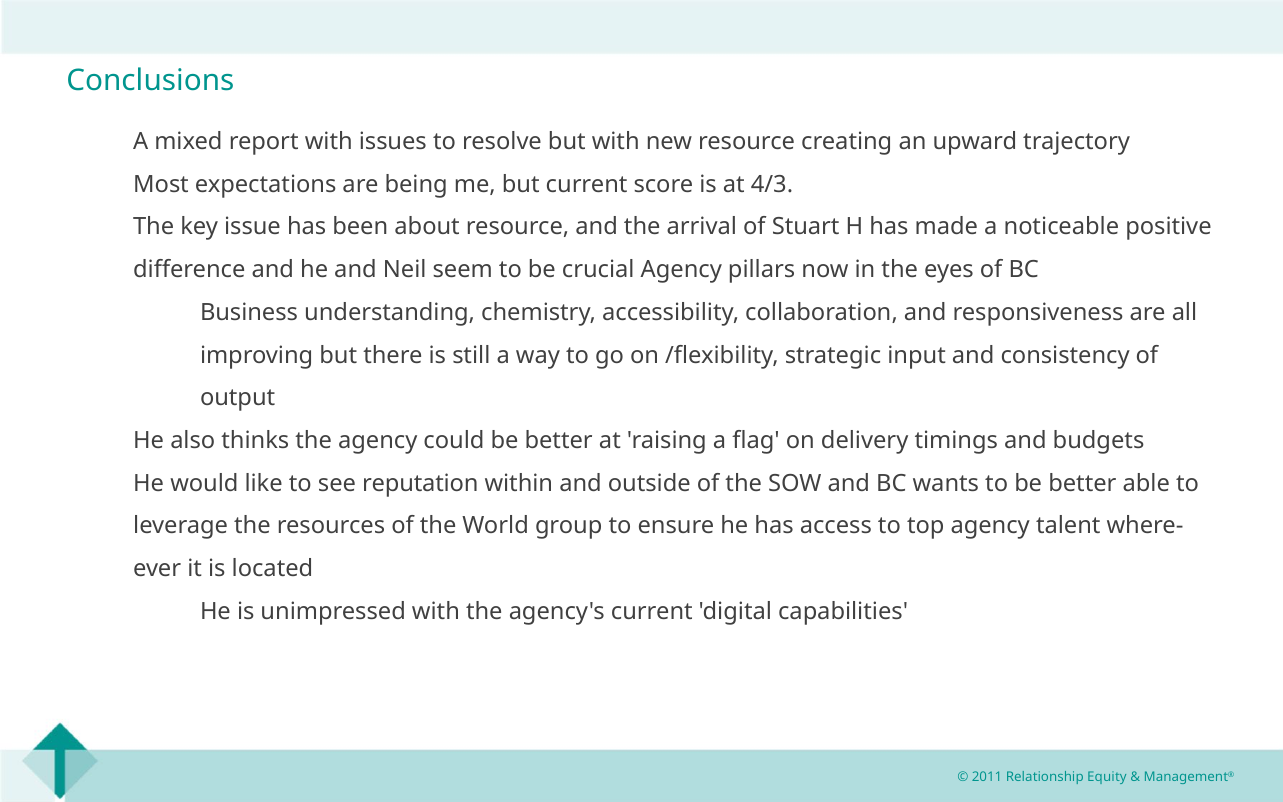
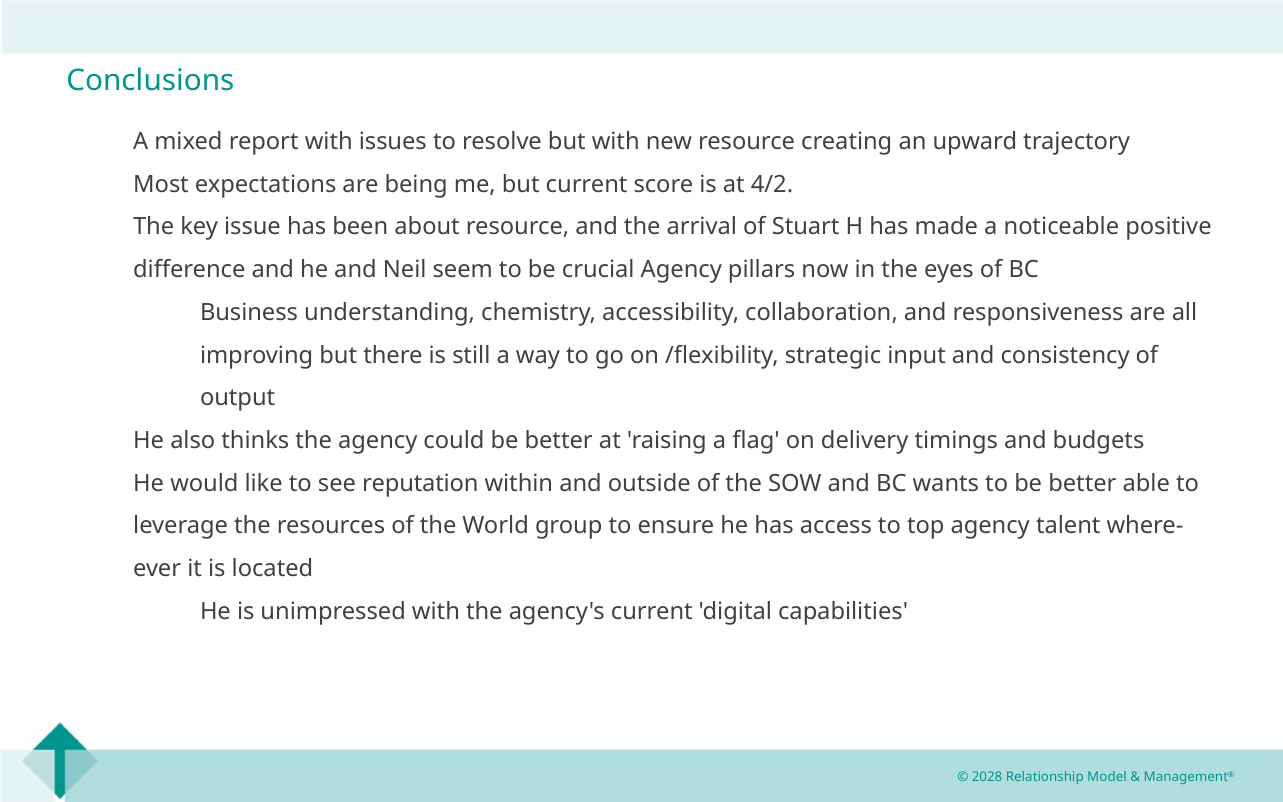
4/3: 4/3 -> 4/2
2011: 2011 -> 2028
Equity: Equity -> Model
